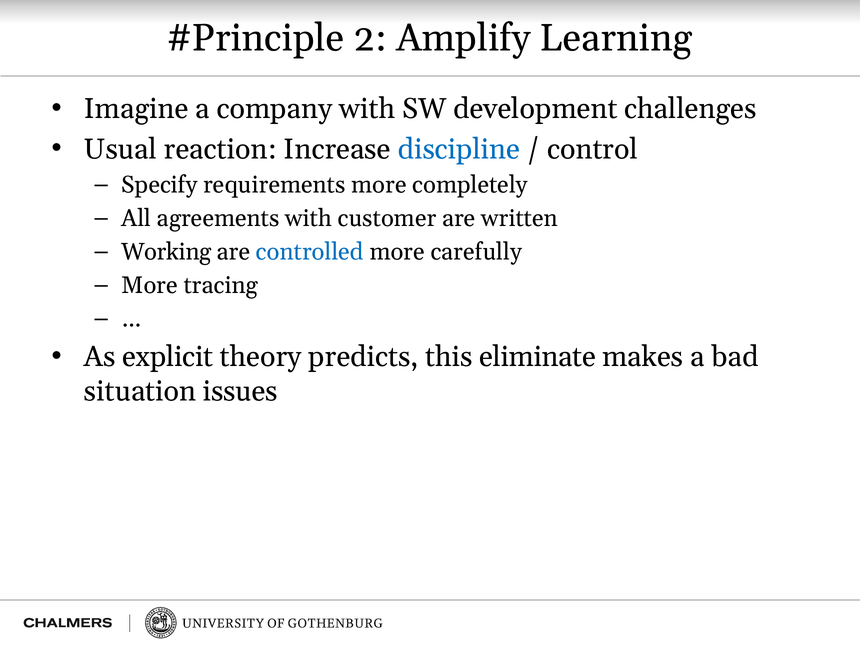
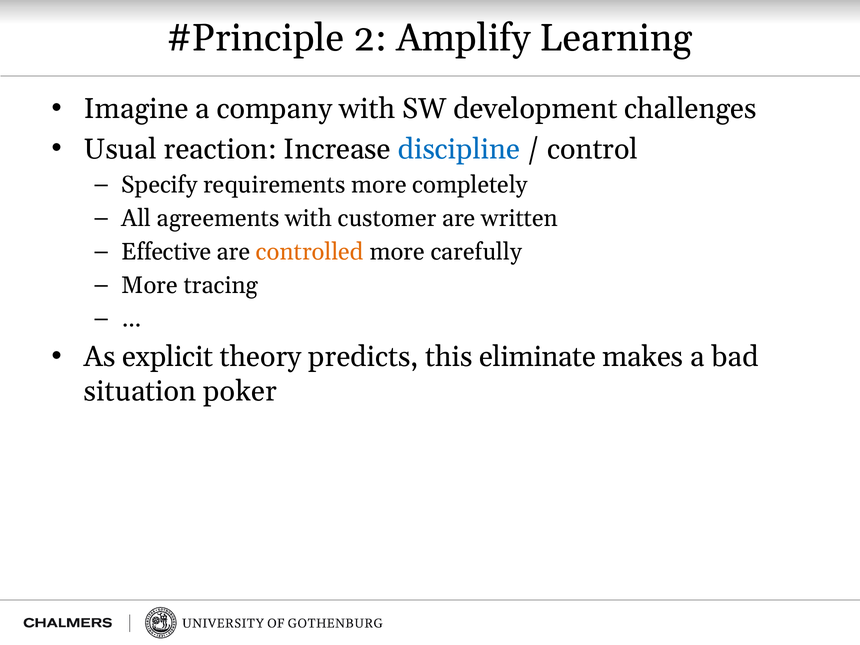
Working: Working -> Effective
controlled colour: blue -> orange
issues: issues -> poker
